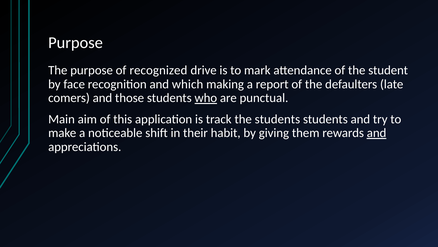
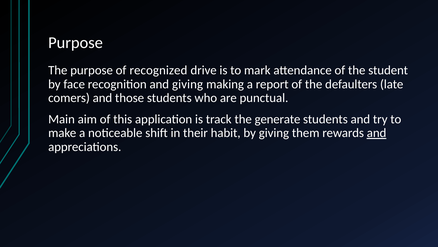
and which: which -> giving
who underline: present -> none
the students: students -> generate
